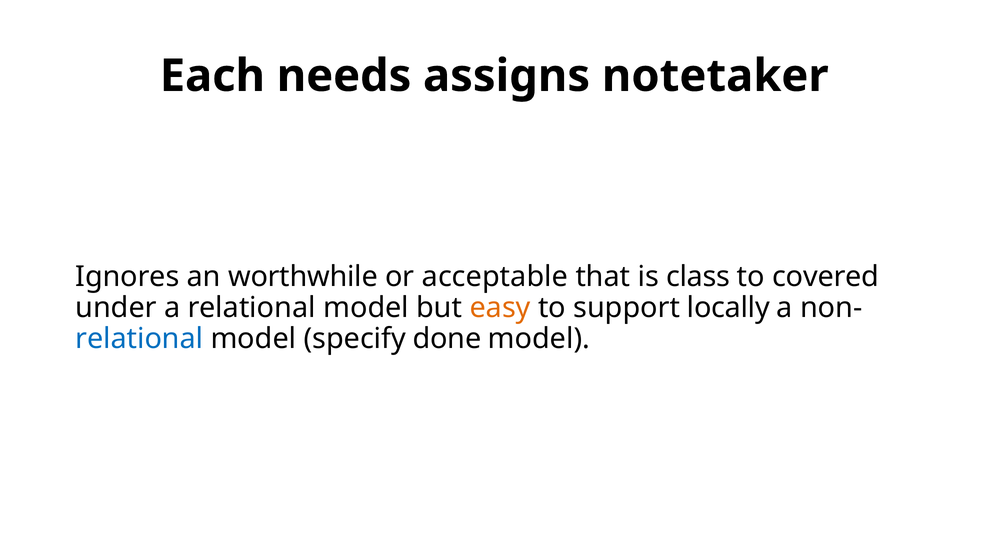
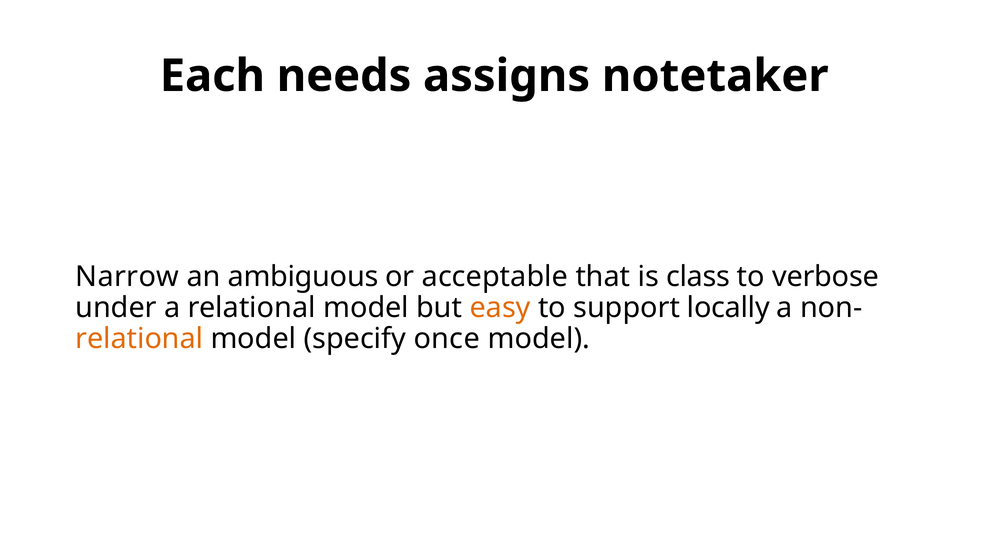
Ignores: Ignores -> Narrow
worthwhile: worthwhile -> ambiguous
covered: covered -> verbose
relational at (139, 339) colour: blue -> orange
done: done -> once
